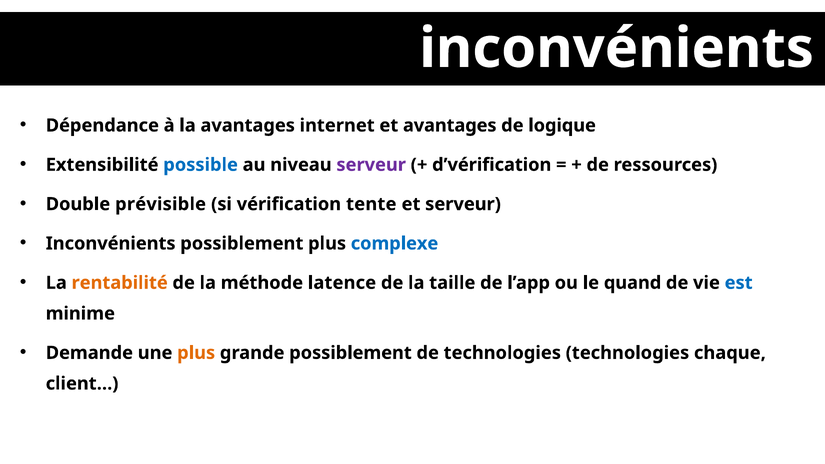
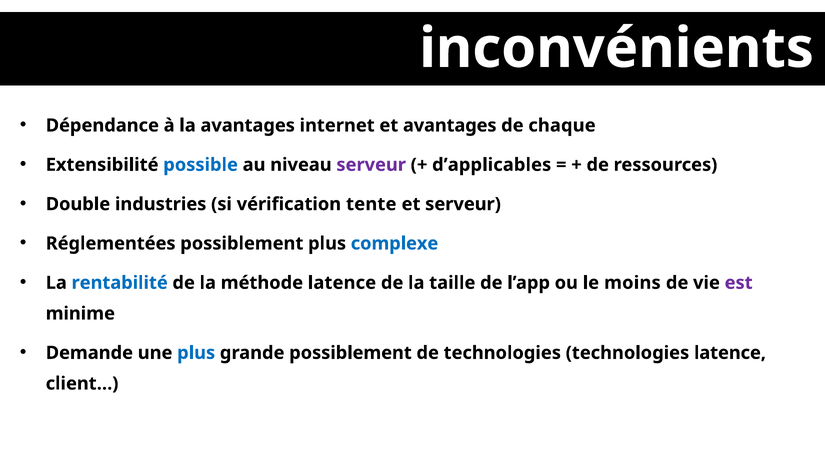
logique: logique -> chaque
d’vérification: d’vérification -> d’applicables
prévisible: prévisible -> industries
Inconvénients at (111, 244): Inconvénients -> Réglementées
rentabilité colour: orange -> blue
quand: quand -> moins
est colour: blue -> purple
plus at (196, 353) colour: orange -> blue
technologies chaque: chaque -> latence
